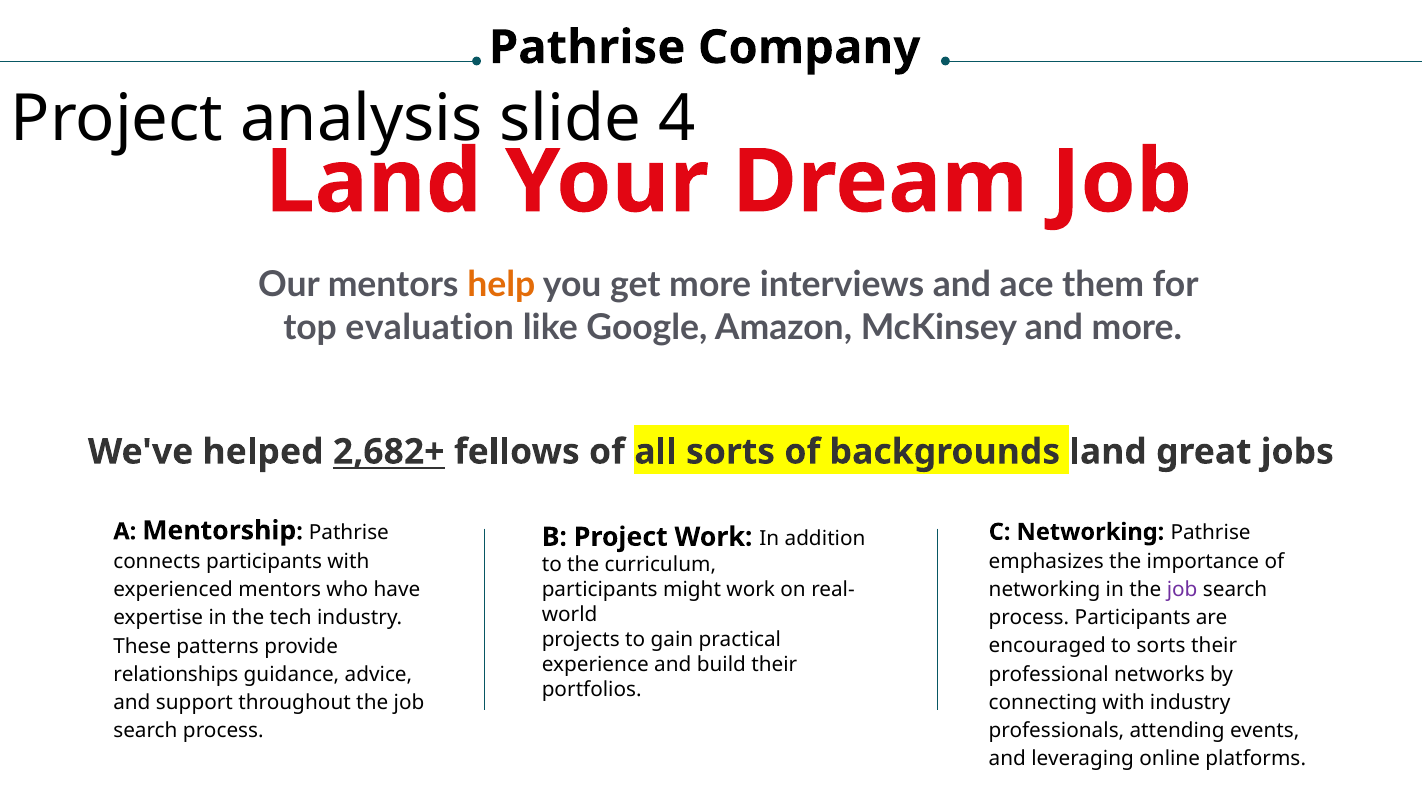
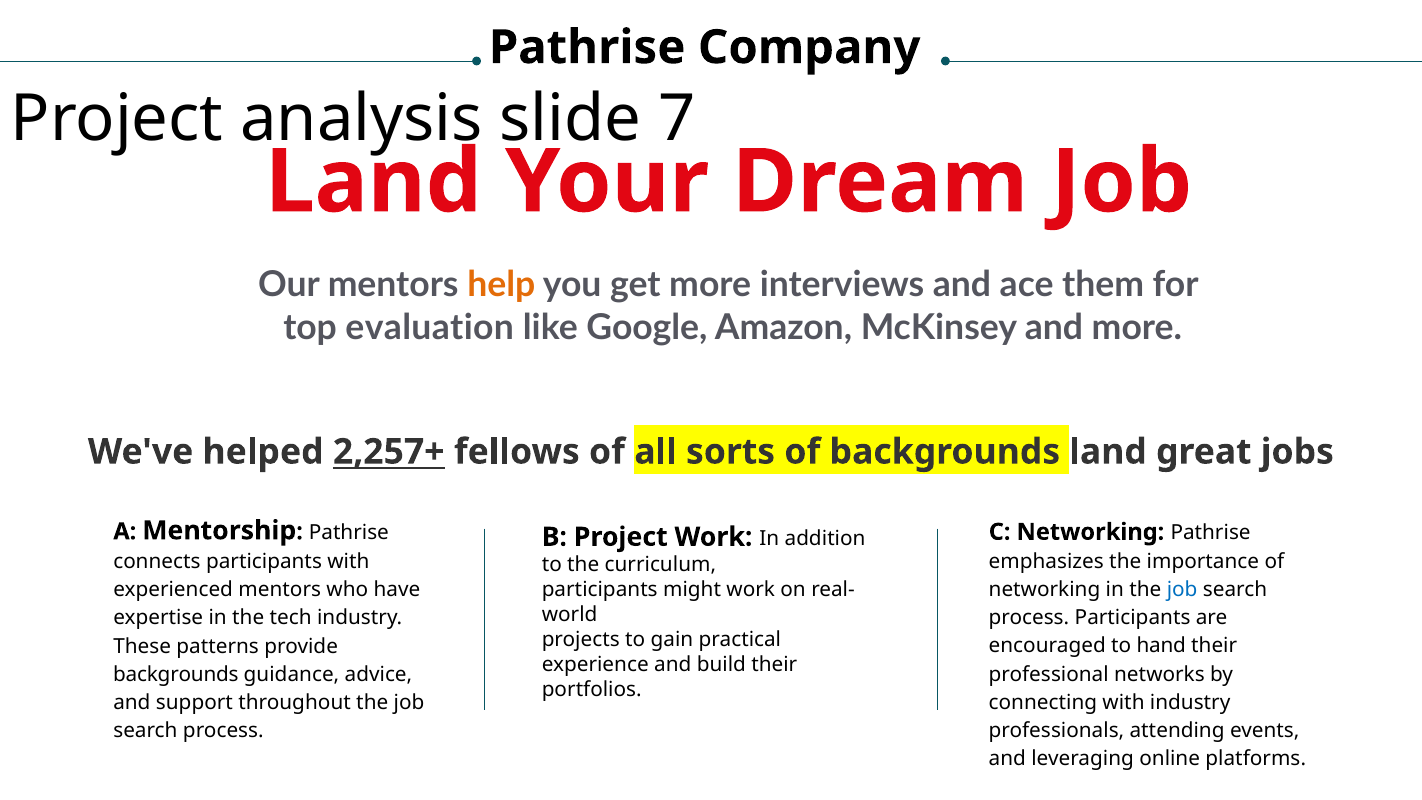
4: 4 -> 7
2,682+: 2,682+ -> 2,257+
job at (1182, 590) colour: purple -> blue
to sorts: sorts -> hand
relationships at (176, 674): relationships -> backgrounds
